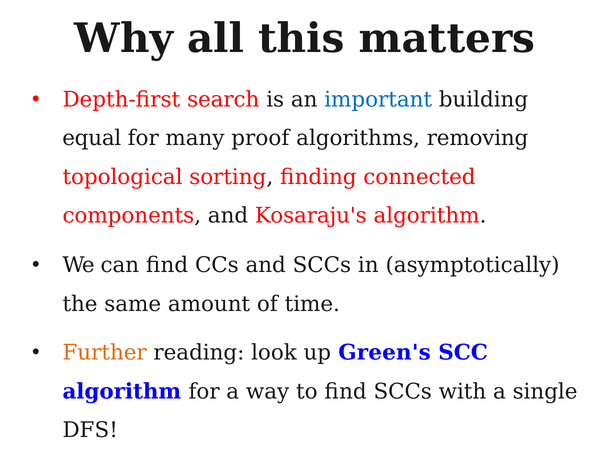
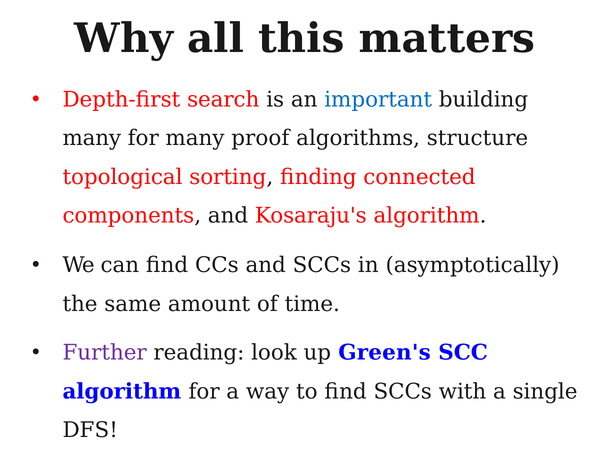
equal at (92, 138): equal -> many
removing: removing -> structure
Further colour: orange -> purple
